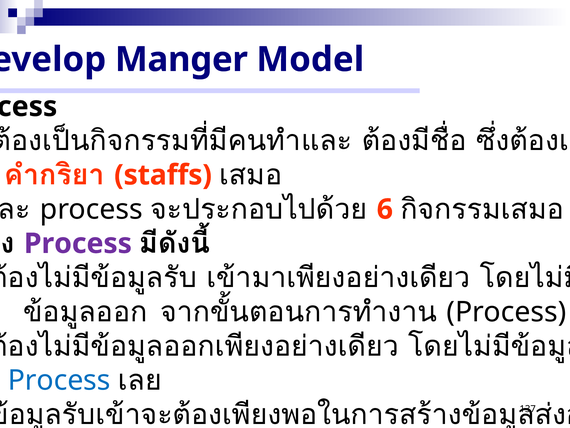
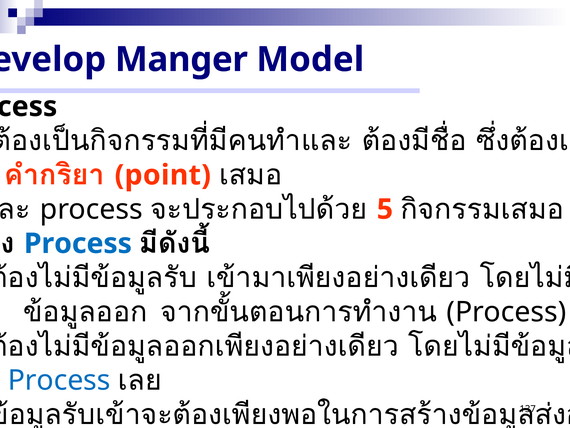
staffs: staffs -> point
6: 6 -> 5
Process at (78, 243) colour: purple -> blue
